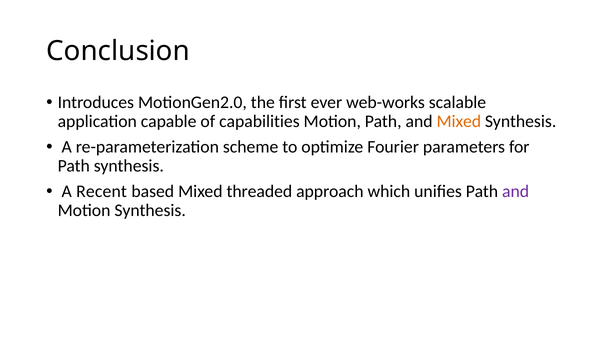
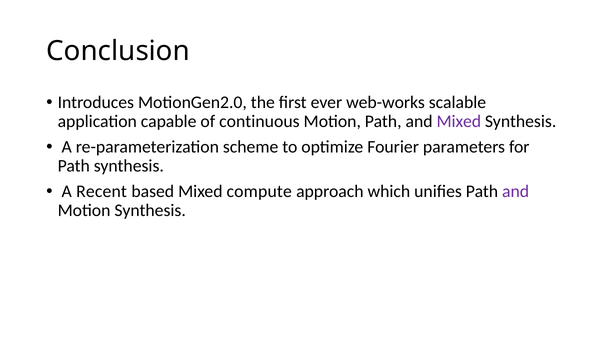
capabilities: capabilities -> continuous
Mixed at (459, 122) colour: orange -> purple
threaded: threaded -> compute
